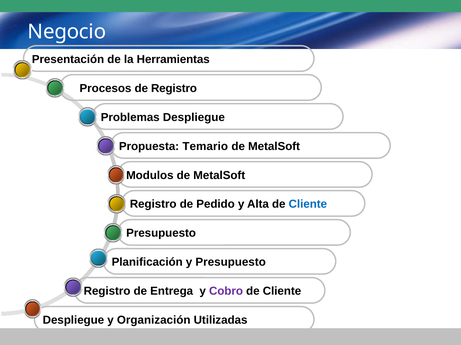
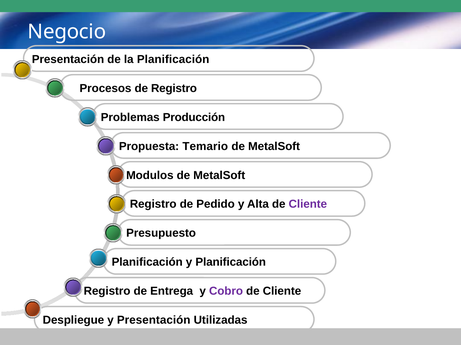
la Herramientas: Herramientas -> Planificación
Despliegue at (194, 118): Despliegue -> Producción
Cliente at (308, 205) colour: blue -> purple
y Presupuesto: Presupuesto -> Planificación
y Organización: Organización -> Presentación
